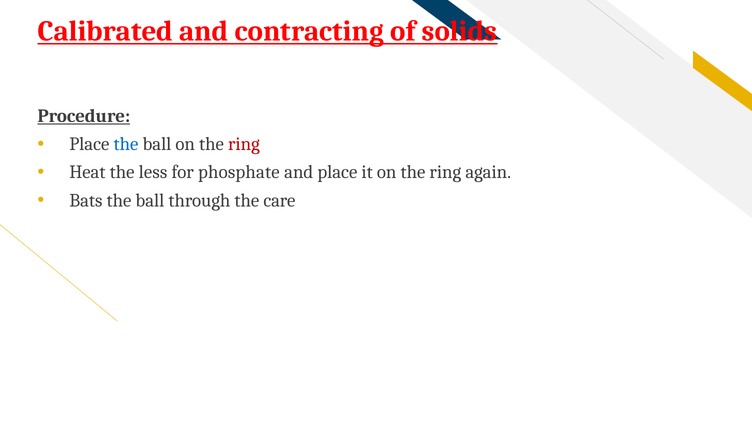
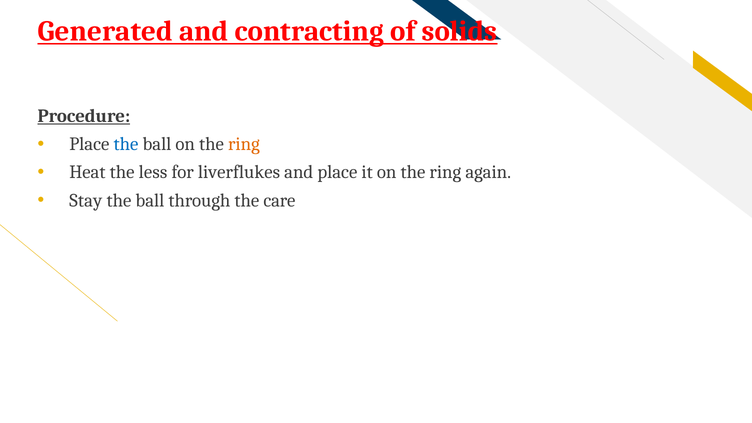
Calibrated: Calibrated -> Generated
ring at (244, 144) colour: red -> orange
phosphate: phosphate -> liverflukes
Bats: Bats -> Stay
